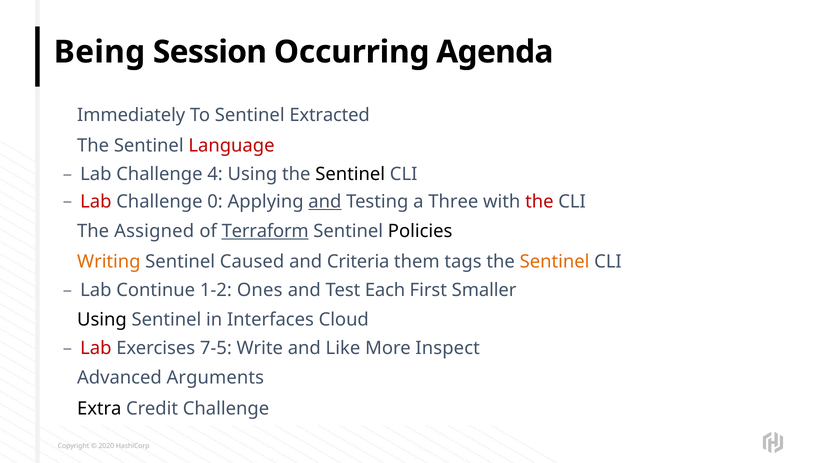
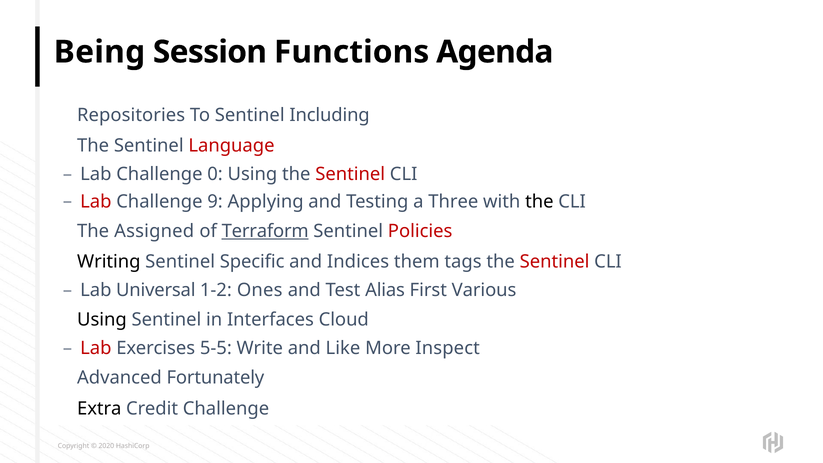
Occurring: Occurring -> Functions
Immediately: Immediately -> Repositories
Extracted: Extracted -> Including
4: 4 -> 0
Sentinel at (350, 174) colour: black -> red
0: 0 -> 9
and at (325, 201) underline: present -> none
the at (539, 201) colour: red -> black
Policies colour: black -> red
Writing colour: orange -> black
Caused: Caused -> Specific
Criteria: Criteria -> Indices
Sentinel at (555, 262) colour: orange -> red
Continue: Continue -> Universal
Each: Each -> Alias
Smaller: Smaller -> Various
7-5: 7-5 -> 5-5
Arguments: Arguments -> Fortunately
